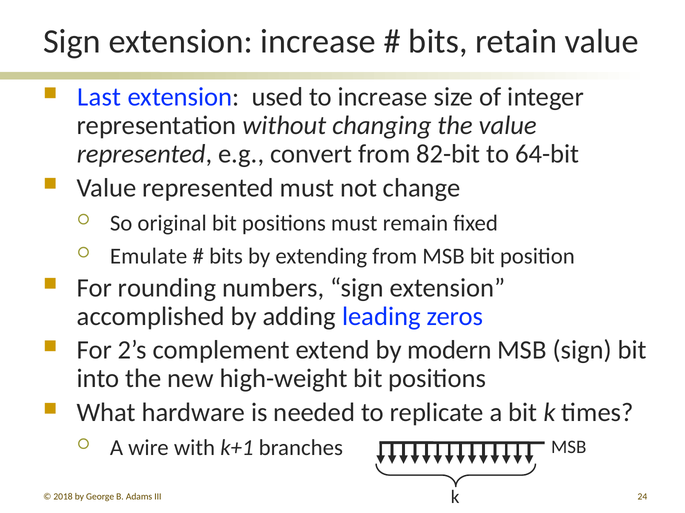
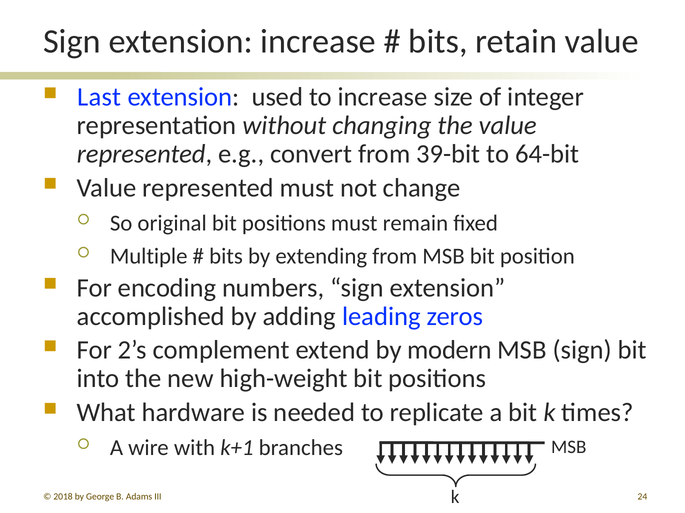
82-bit: 82-bit -> 39-bit
Emulate: Emulate -> Multiple
rounding: rounding -> encoding
